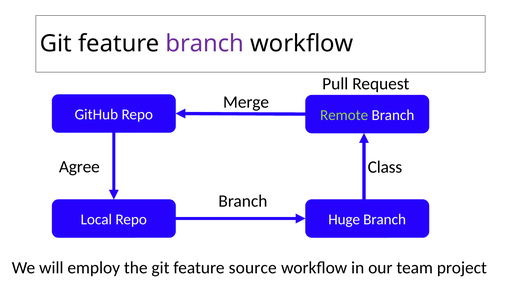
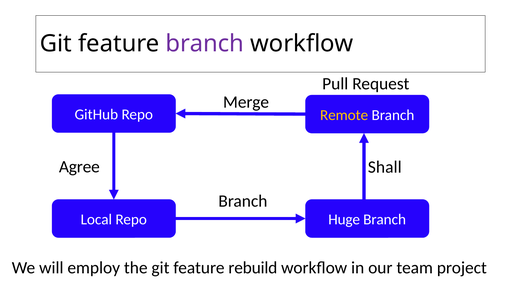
Remote colour: light green -> yellow
Class: Class -> Shall
source: source -> rebuild
